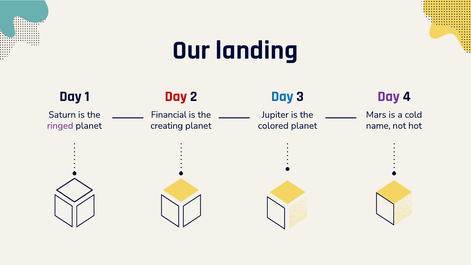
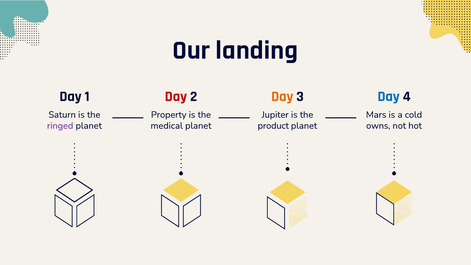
Day at (282, 96) colour: blue -> orange
Day at (389, 96) colour: purple -> blue
Financial: Financial -> Property
creating: creating -> medical
colored: colored -> product
name: name -> owns
